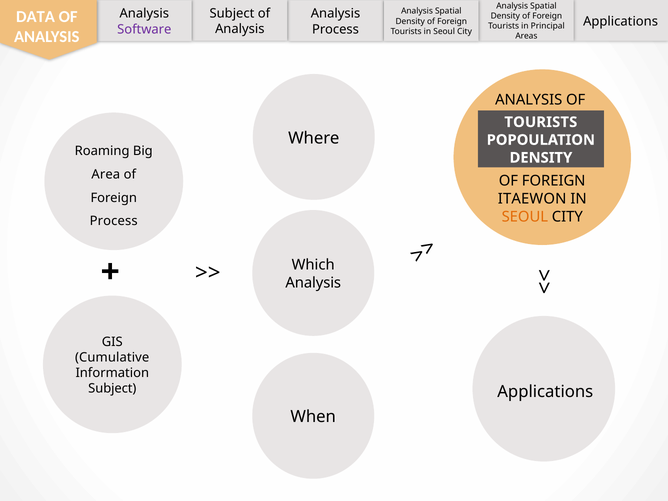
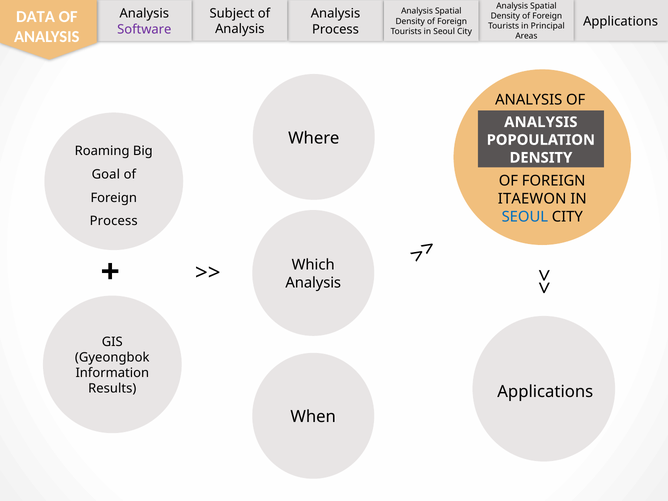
TOURISTS at (541, 122): TOURISTS -> ANALYSIS
Area: Area -> Goal
SEOUL at (525, 217) colour: orange -> blue
Cumulative: Cumulative -> Gyeongbok
Subject at (112, 389): Subject -> Results
